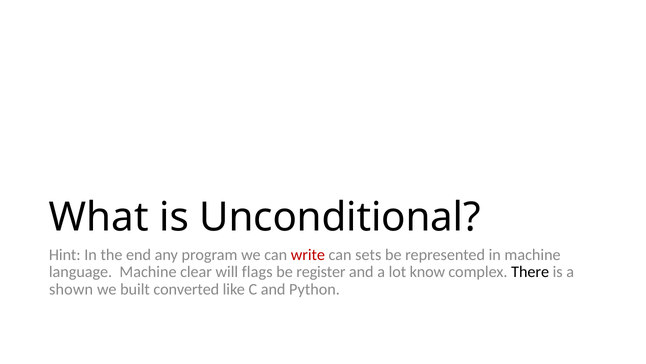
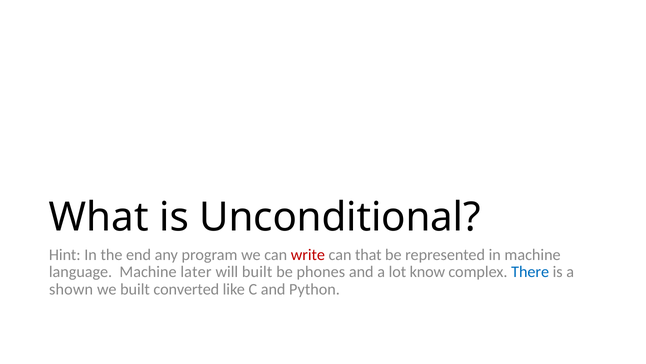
sets: sets -> that
clear: clear -> later
will flags: flags -> built
register: register -> phones
There colour: black -> blue
